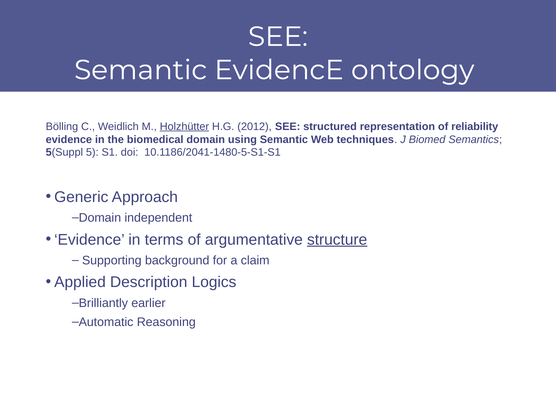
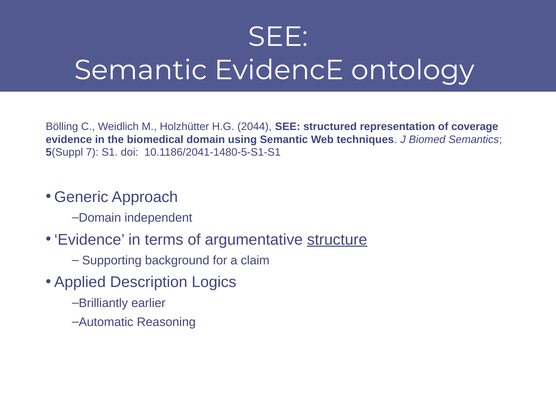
Holzhütter underline: present -> none
2012: 2012 -> 2044
reliability: reliability -> coverage
5: 5 -> 7
